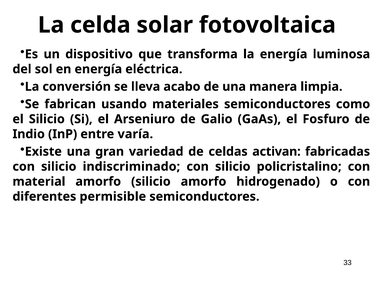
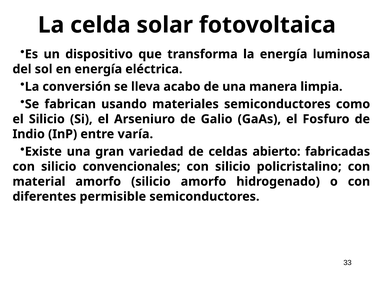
activan: activan -> abierto
indiscriminado: indiscriminado -> convencionales
